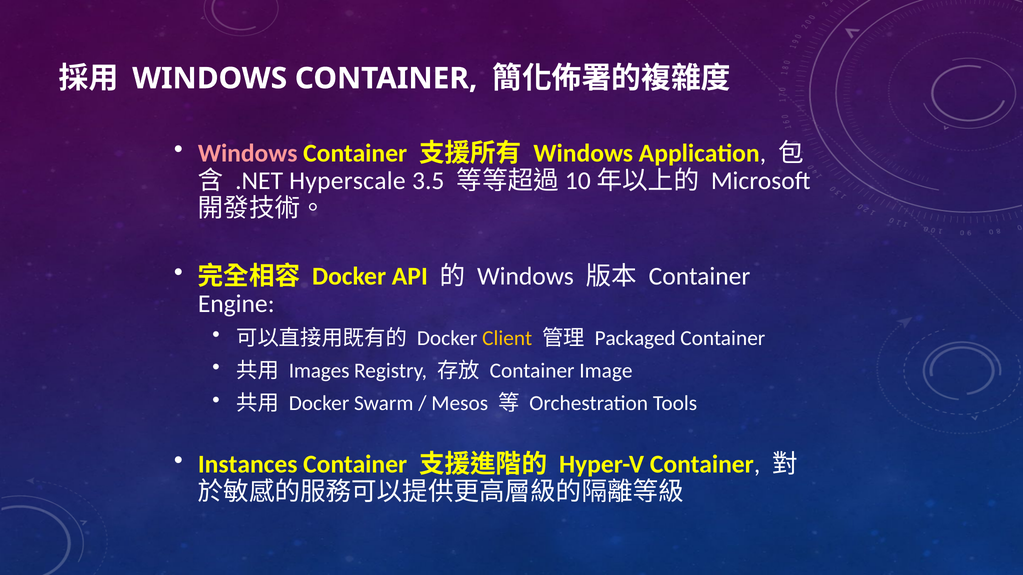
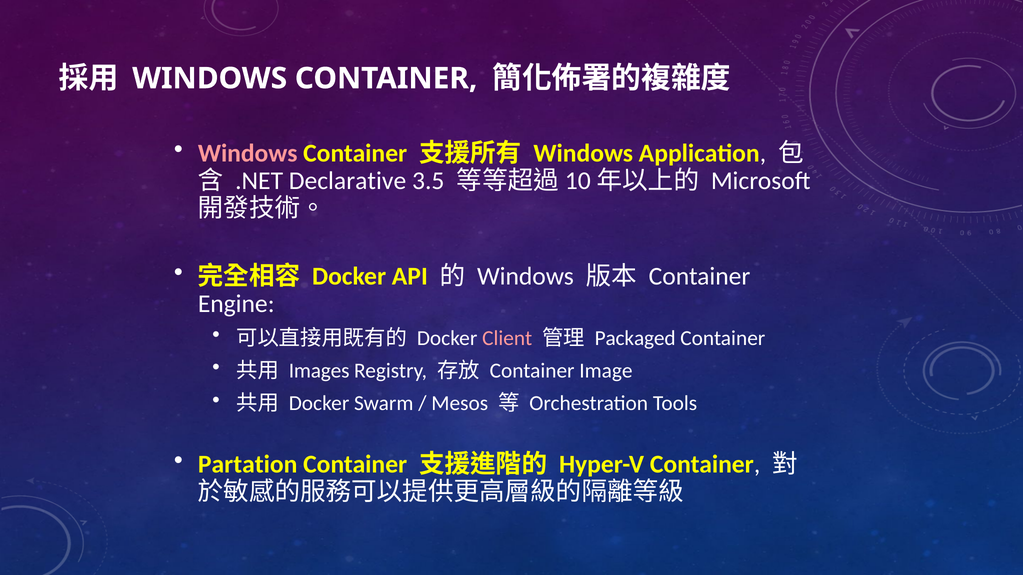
Hyperscale: Hyperscale -> Declarative
Client colour: yellow -> pink
Instances: Instances -> Partation
